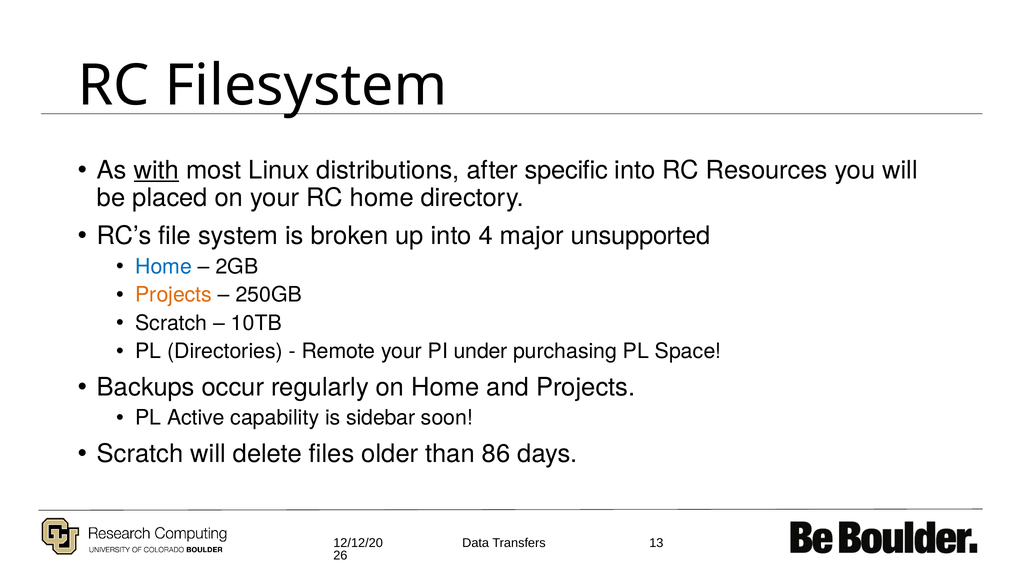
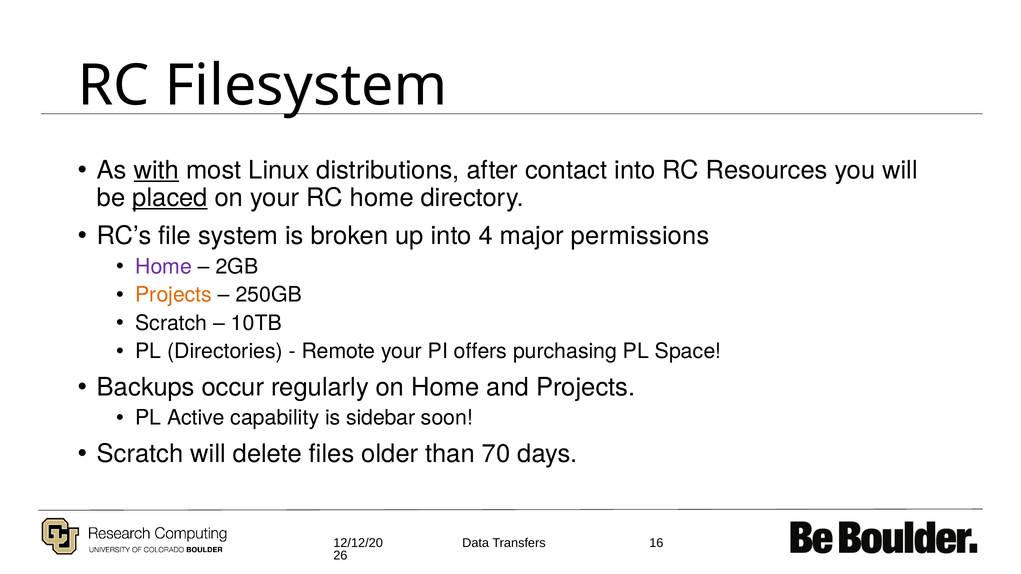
specific: specific -> contact
placed underline: none -> present
unsupported: unsupported -> permissions
Home at (164, 267) colour: blue -> purple
under: under -> offers
86: 86 -> 70
13: 13 -> 16
